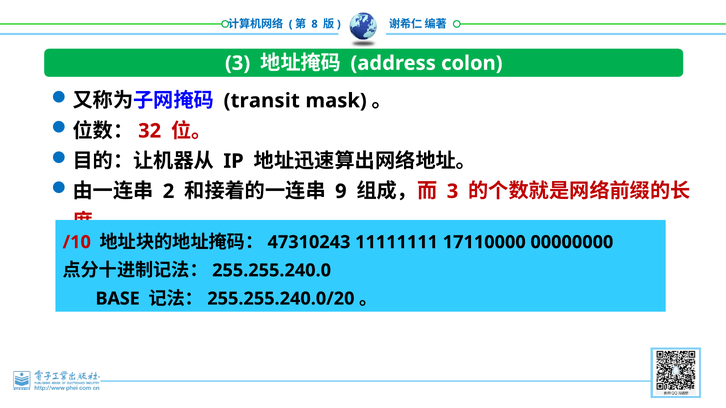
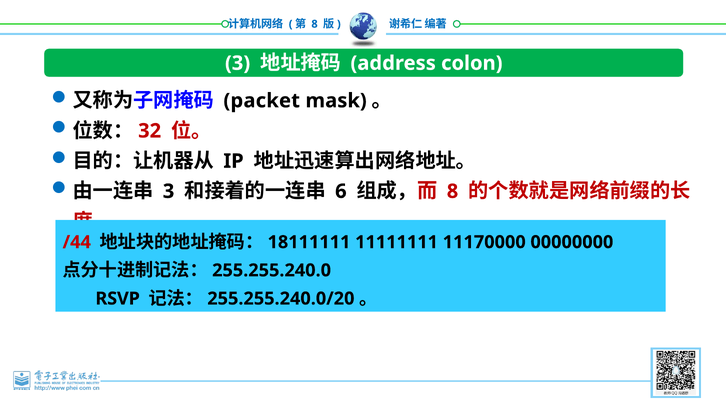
transit: transit -> packet
2 at (169, 192): 2 -> 3
9: 9 -> 6
3 at (453, 192): 3 -> 8
/10: /10 -> /44
47310243: 47310243 -> 18111111
17110000: 17110000 -> 11170000
BASE: BASE -> RSVP
